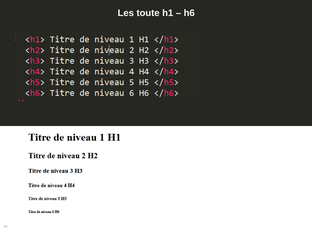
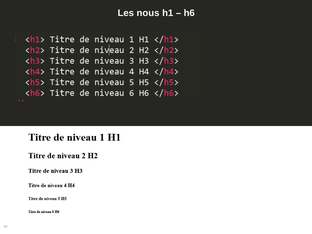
toute: toute -> nous
